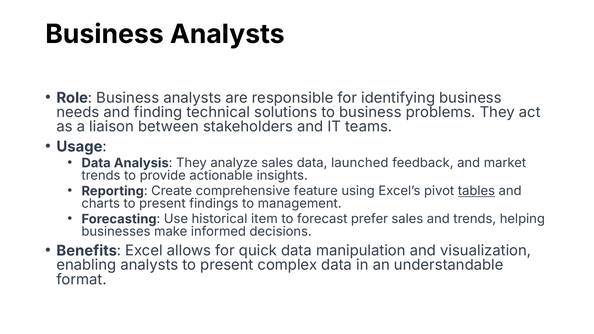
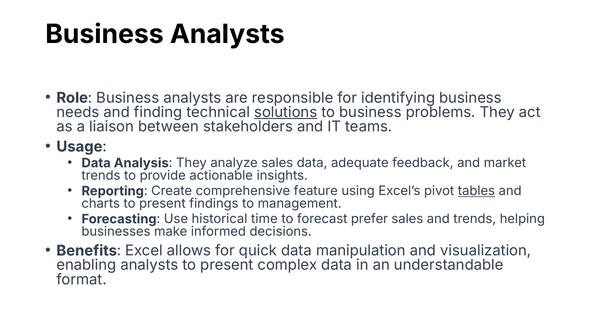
solutions underline: none -> present
launched: launched -> adequate
item: item -> time
